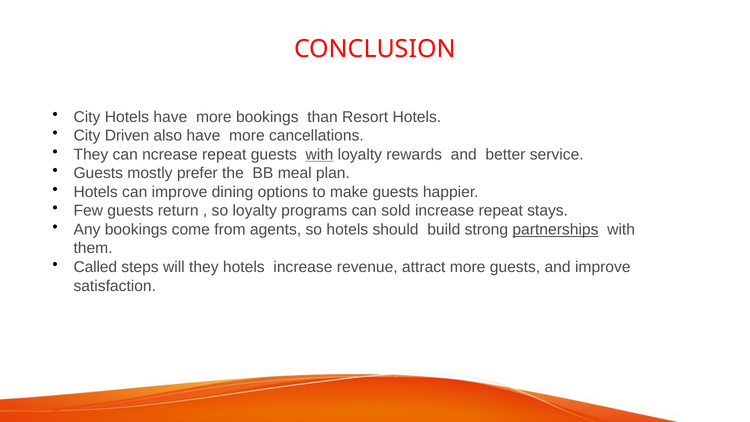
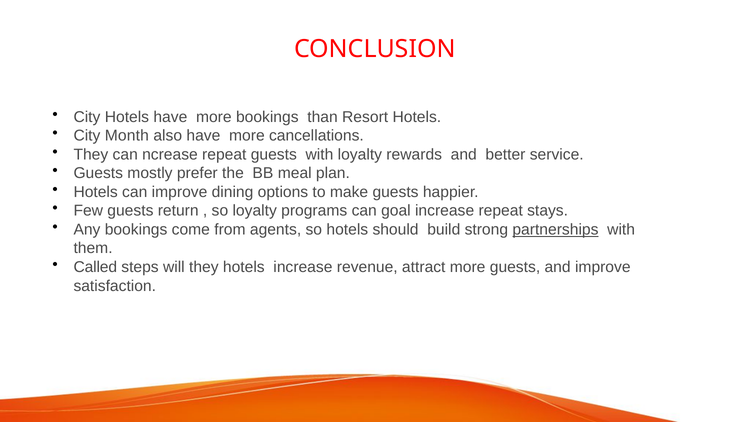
Driven: Driven -> Month
with at (319, 154) underline: present -> none
sold: sold -> goal
